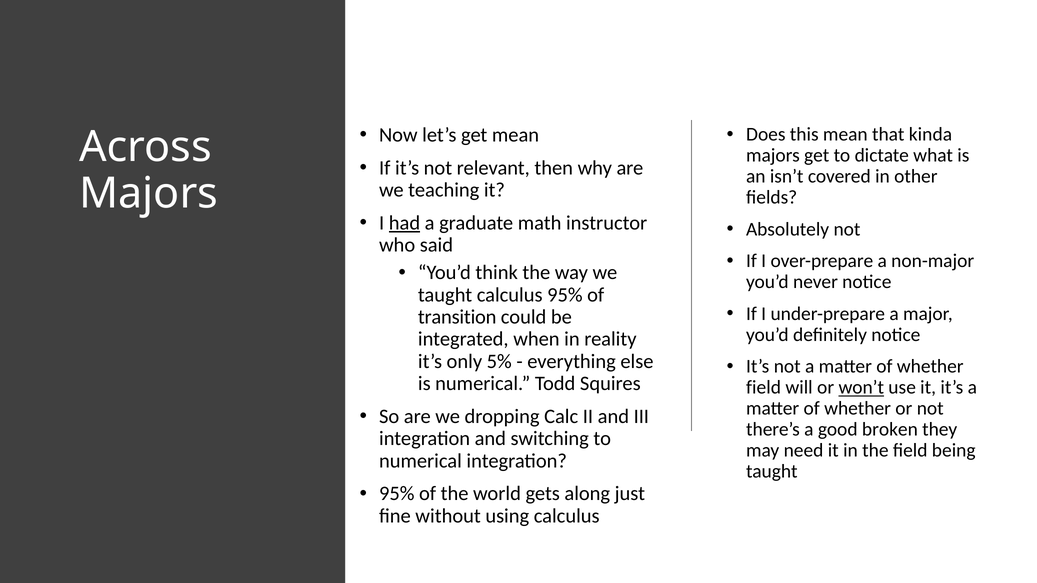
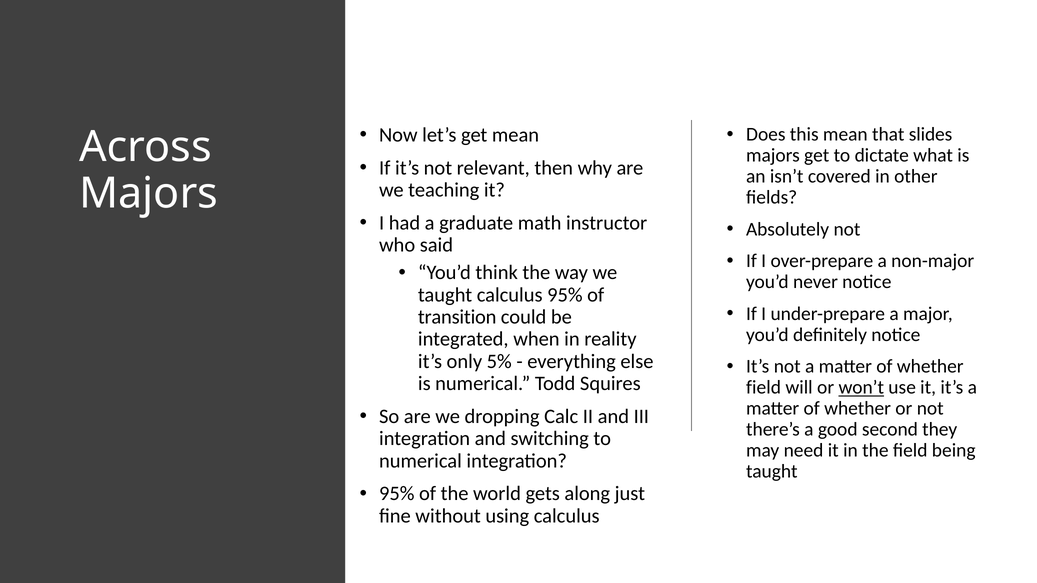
kinda: kinda -> slides
had underline: present -> none
broken: broken -> second
